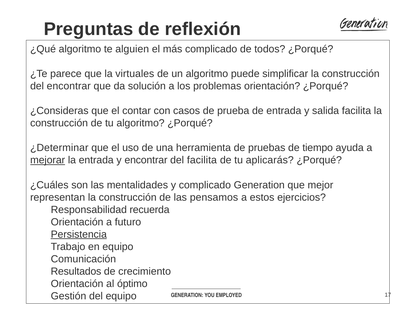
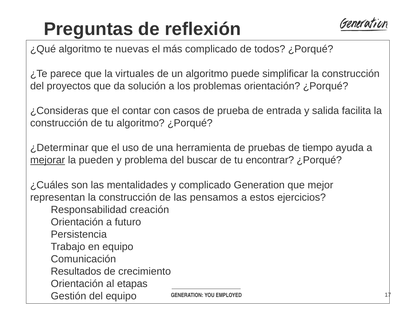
alguien: alguien -> nuevas
del encontrar: encontrar -> proyectos
la entrada: entrada -> pueden
y encontrar: encontrar -> problema
del facilita: facilita -> buscar
aplicarás: aplicarás -> encontrar
recuerda: recuerda -> creación
Persistencia underline: present -> none
óptimo: óptimo -> etapas
